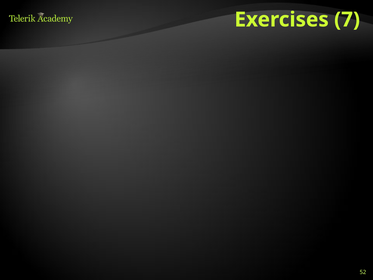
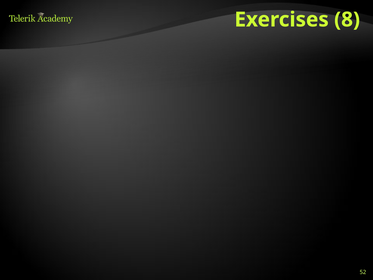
7: 7 -> 8
